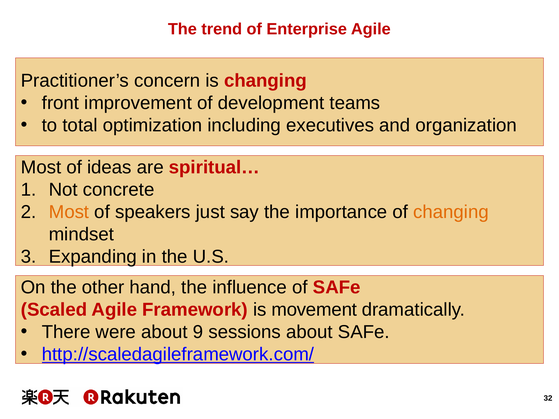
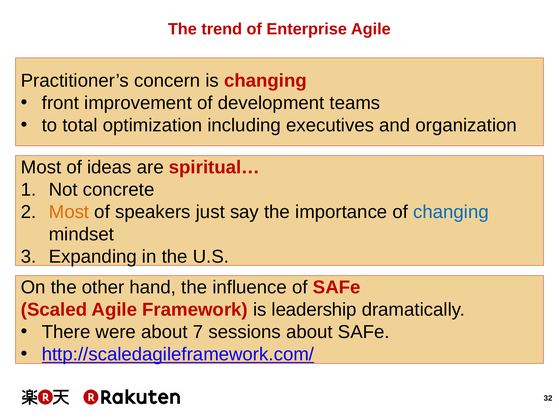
changing at (451, 212) colour: orange -> blue
movement: movement -> leadership
9: 9 -> 7
